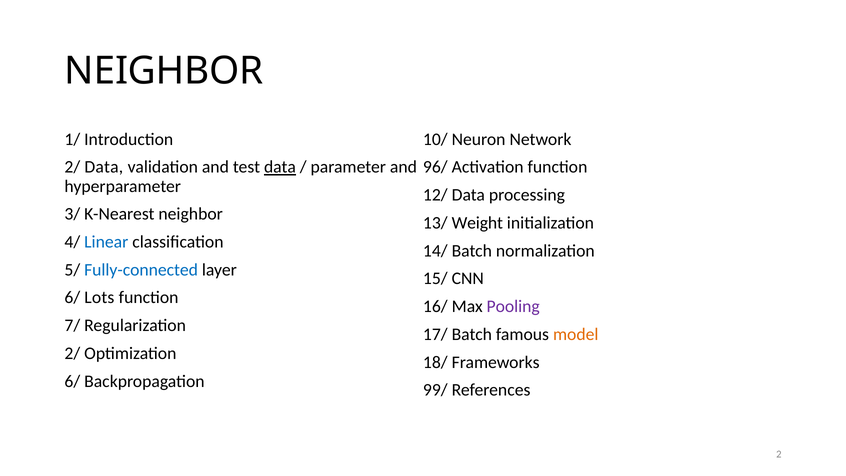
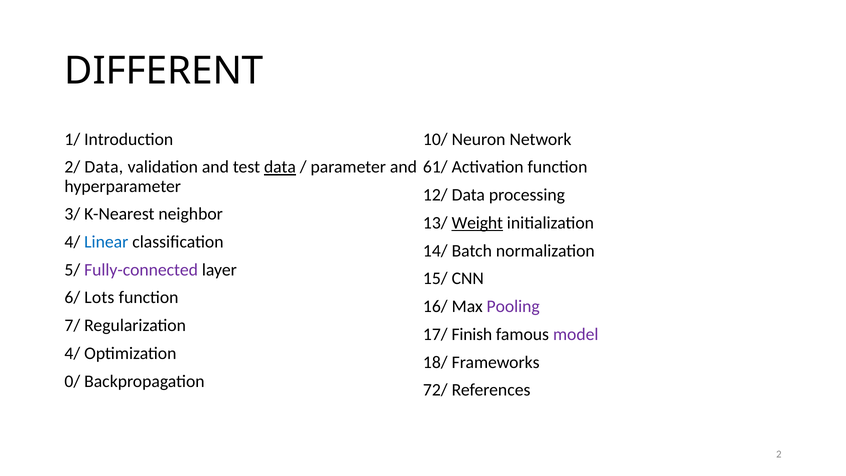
NEIGHBOR at (164, 71): NEIGHBOR -> DIFFERENT
96/: 96/ -> 61/
Weight underline: none -> present
Fully-connected colour: blue -> purple
17/ Batch: Batch -> Finish
model colour: orange -> purple
2/ at (72, 353): 2/ -> 4/
6/ at (72, 381): 6/ -> 0/
99/: 99/ -> 72/
